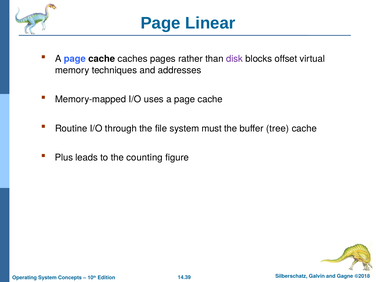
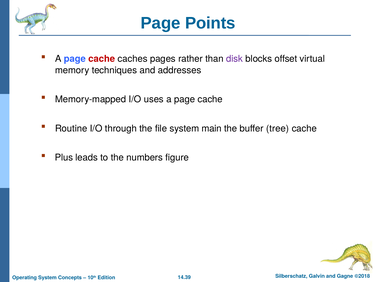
Linear: Linear -> Points
cache at (102, 59) colour: black -> red
must: must -> main
counting: counting -> numbers
